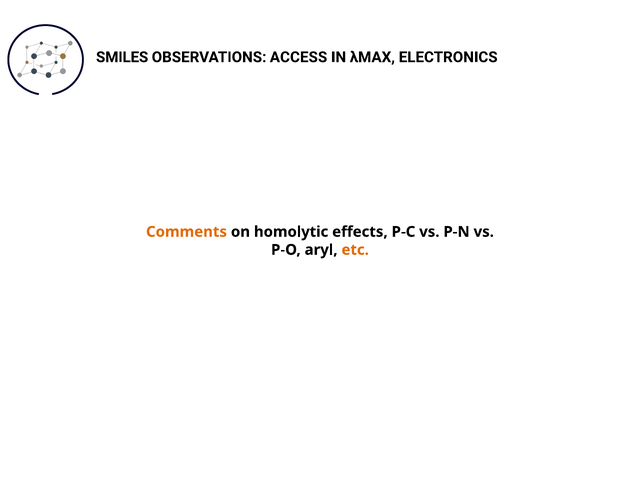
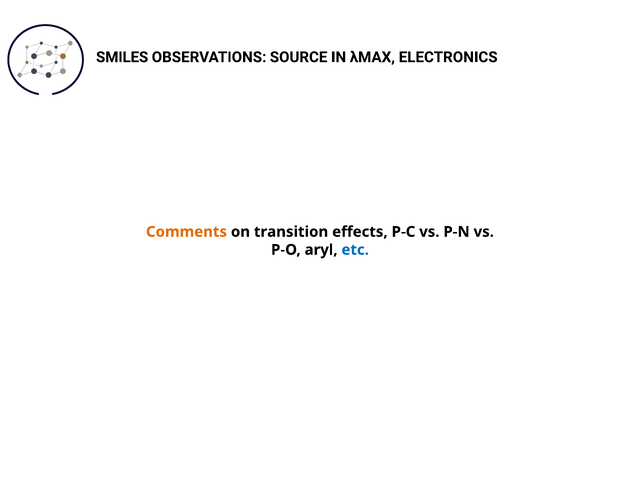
ACCESS: ACCESS -> SOURCE
homolytic: homolytic -> transition
etc colour: orange -> blue
